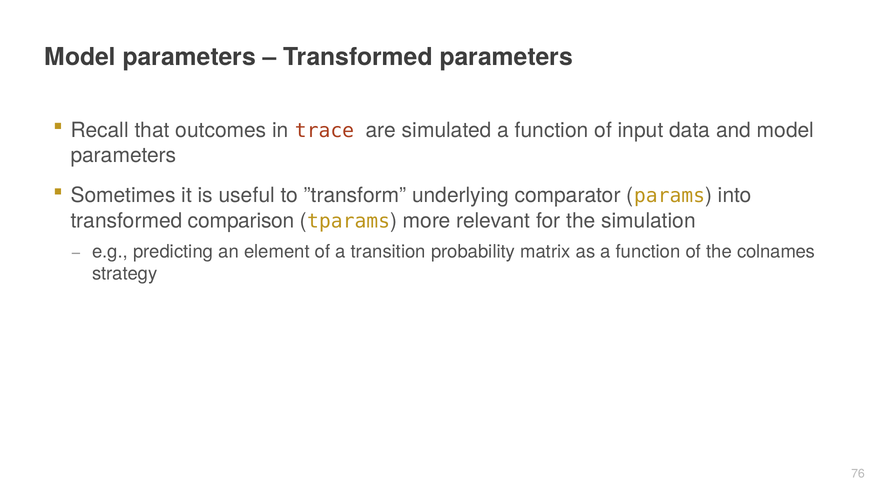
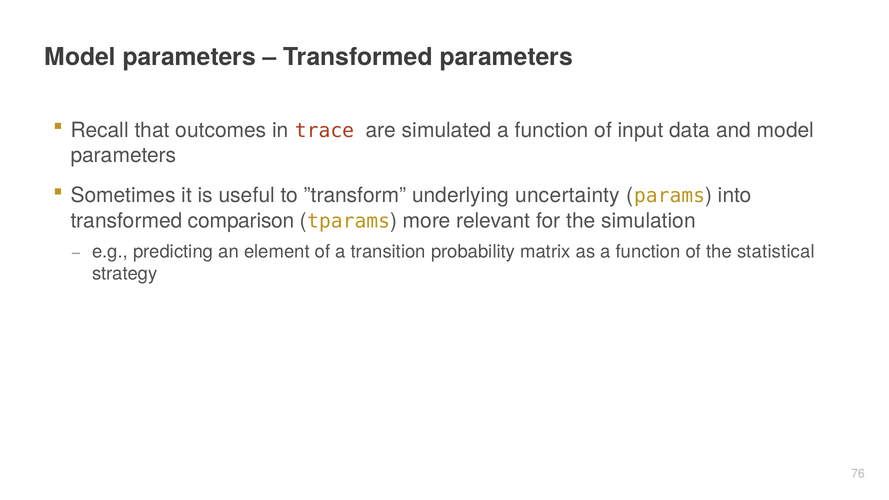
comparator: comparator -> uncertainty
colnames: colnames -> statistical
